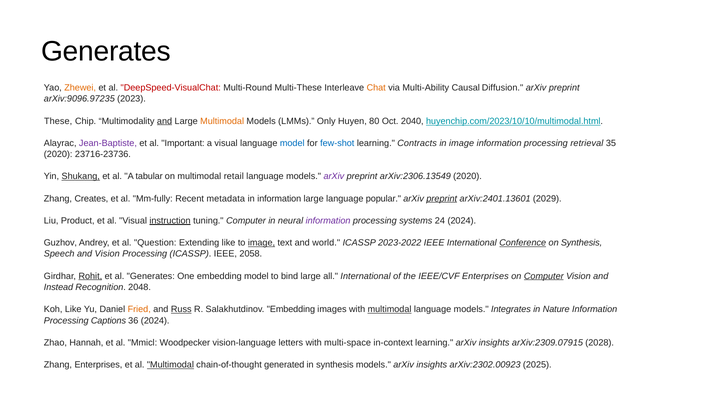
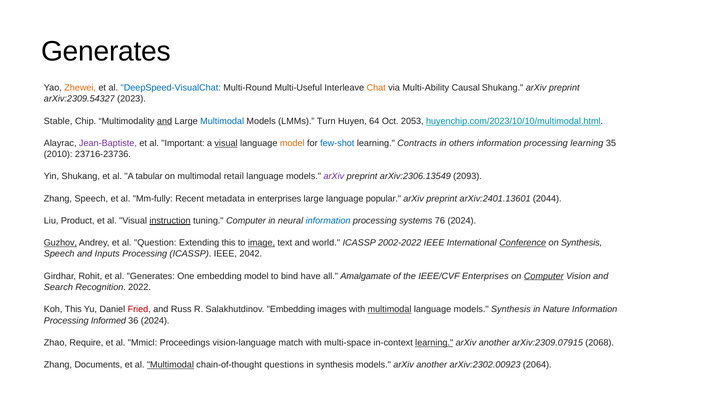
DeepSpeed-VisualChat colour: red -> blue
Multi-These: Multi-These -> Multi-Useful
Causal Diffusion: Diffusion -> Shukang
arXiv:9096.97235: arXiv:9096.97235 -> arXiv:2309.54327
These: These -> Stable
Multimodal at (222, 121) colour: orange -> blue
Only: Only -> Turn
80: 80 -> 64
2040: 2040 -> 2053
visual at (226, 143) underline: none -> present
model at (292, 143) colour: blue -> orange
in image: image -> others
processing retrieval: retrieval -> learning
2020 at (58, 154): 2020 -> 2010
Shukang at (81, 177) underline: present -> none
arXiv:2306.13549 2020: 2020 -> 2093
Zhang Creates: Creates -> Speech
in information: information -> enterprises
preprint at (442, 199) underline: present -> none
2029: 2029 -> 2044
information at (328, 221) colour: purple -> blue
24: 24 -> 76
Guzhov underline: none -> present
Extending like: like -> this
2023-2022: 2023-2022 -> 2002-2022
and Vision: Vision -> Inputs
2058: 2058 -> 2042
Rohit underline: present -> none
bind large: large -> have
all International: International -> Amalgamate
Instead: Instead -> Search
2048: 2048 -> 2022
Koh Like: Like -> This
Fried colour: orange -> red
Russ underline: present -> none
models Integrates: Integrates -> Synthesis
Captions: Captions -> Informed
Hannah: Hannah -> Require
Woodpecker: Woodpecker -> Proceedings
letters: letters -> match
learning at (434, 343) underline: none -> present
insights at (494, 343): insights -> another
2028: 2028 -> 2068
Zhang Enterprises: Enterprises -> Documents
generated: generated -> questions
models arXiv insights: insights -> another
2025: 2025 -> 2064
